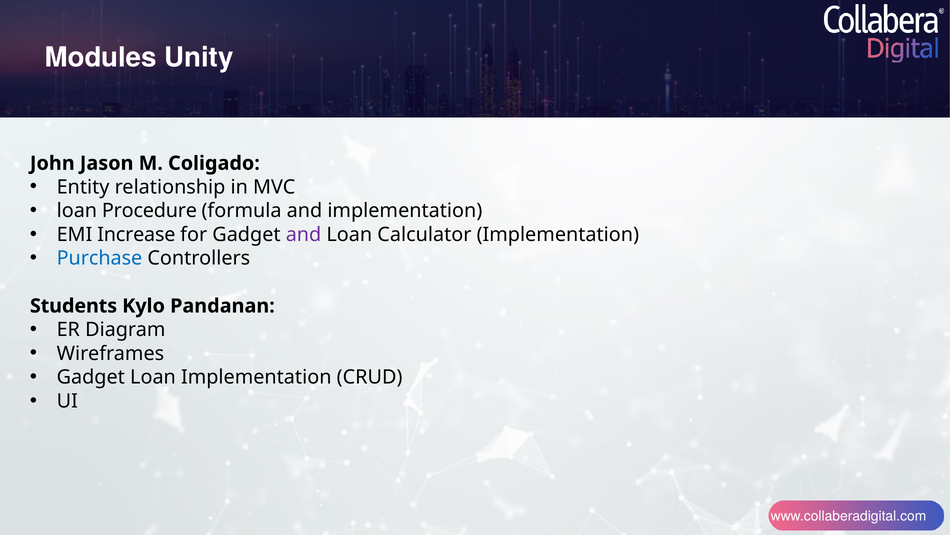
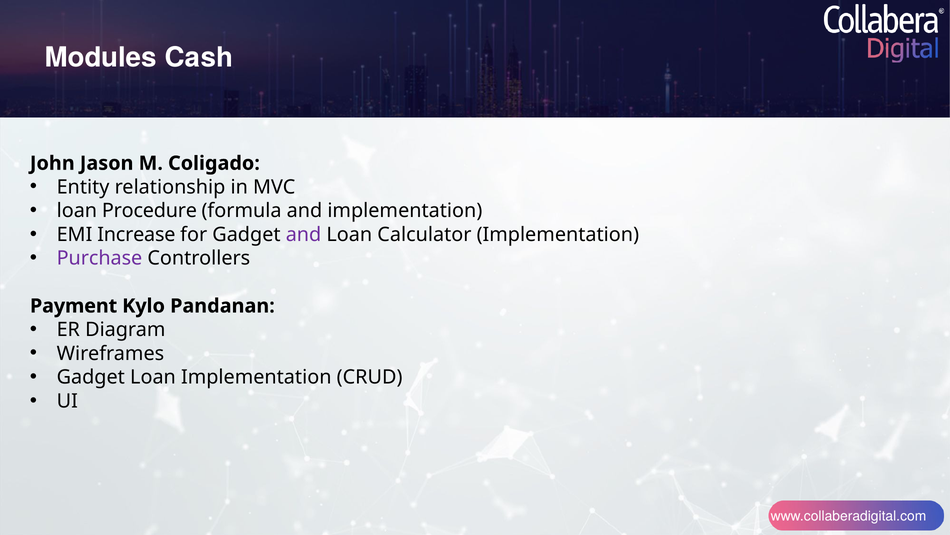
Unity: Unity -> Cash
Purchase colour: blue -> purple
Students: Students -> Payment
